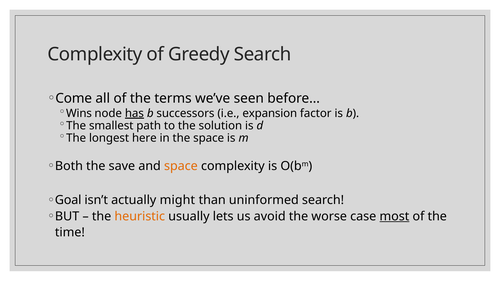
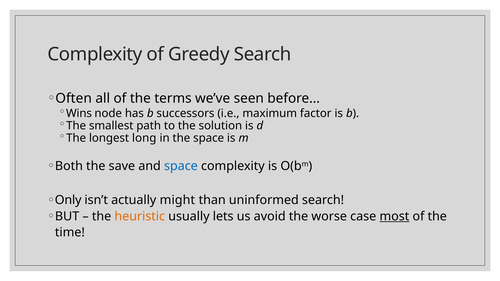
Come: Come -> Often
has underline: present -> none
expansion: expansion -> maximum
here: here -> long
space at (181, 166) colour: orange -> blue
Goal: Goal -> Only
